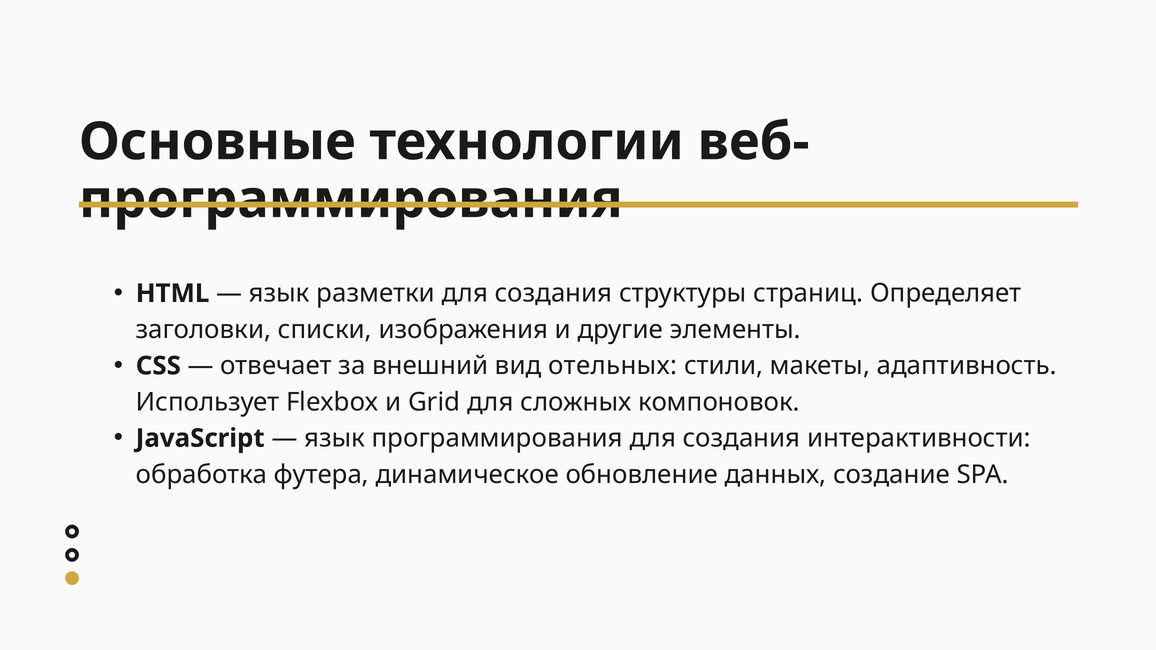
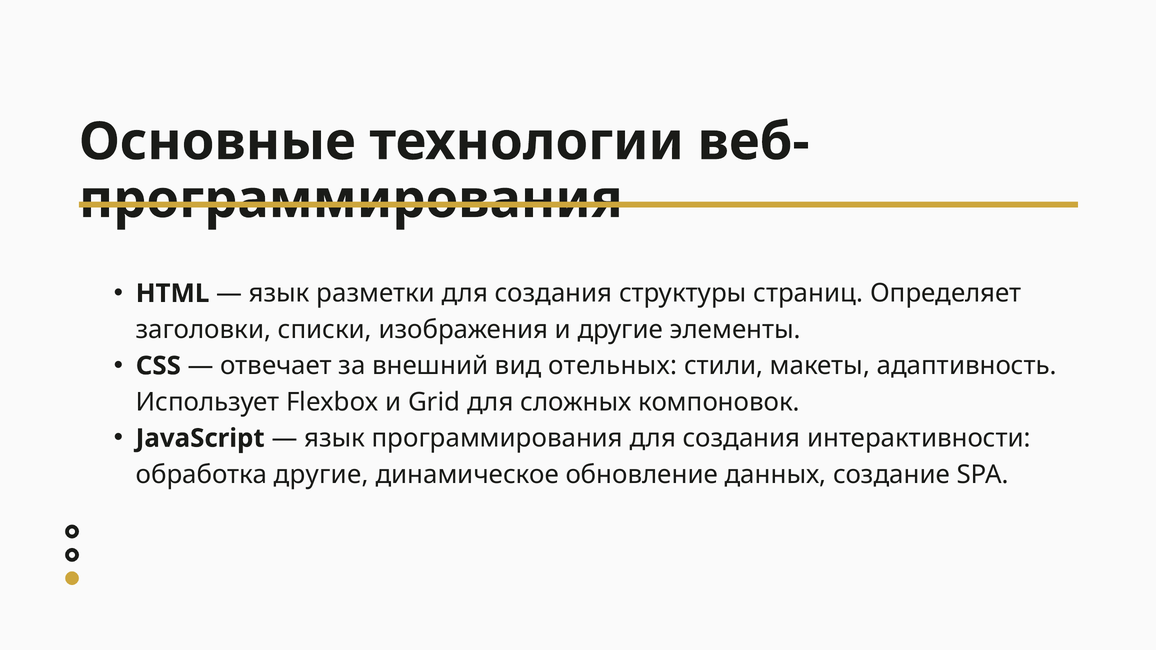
обработка футера: футера -> другие
